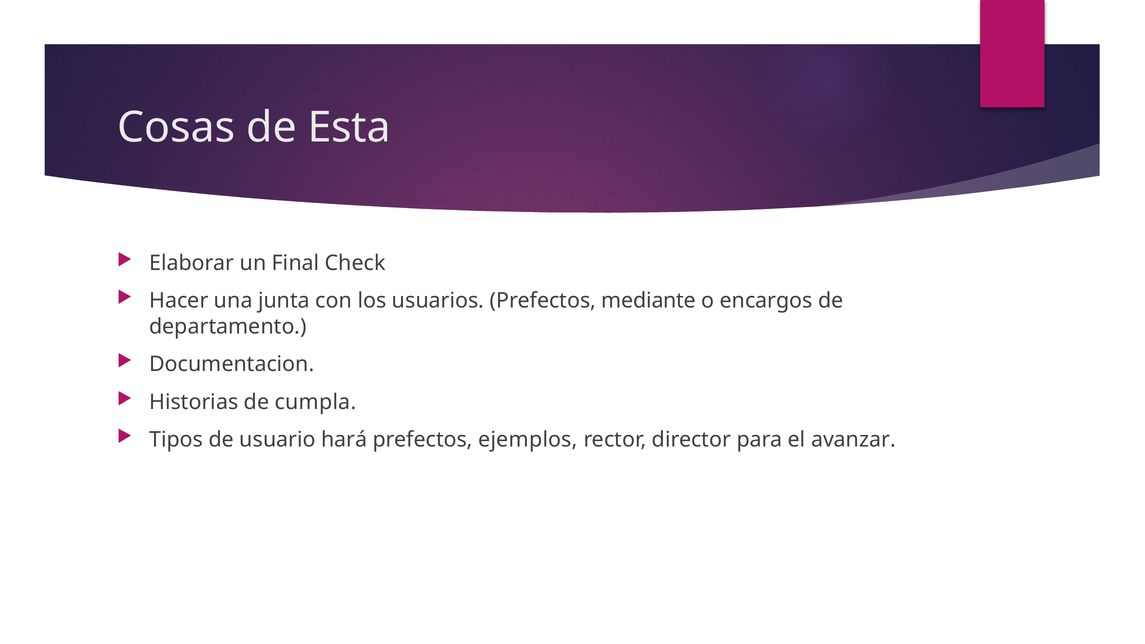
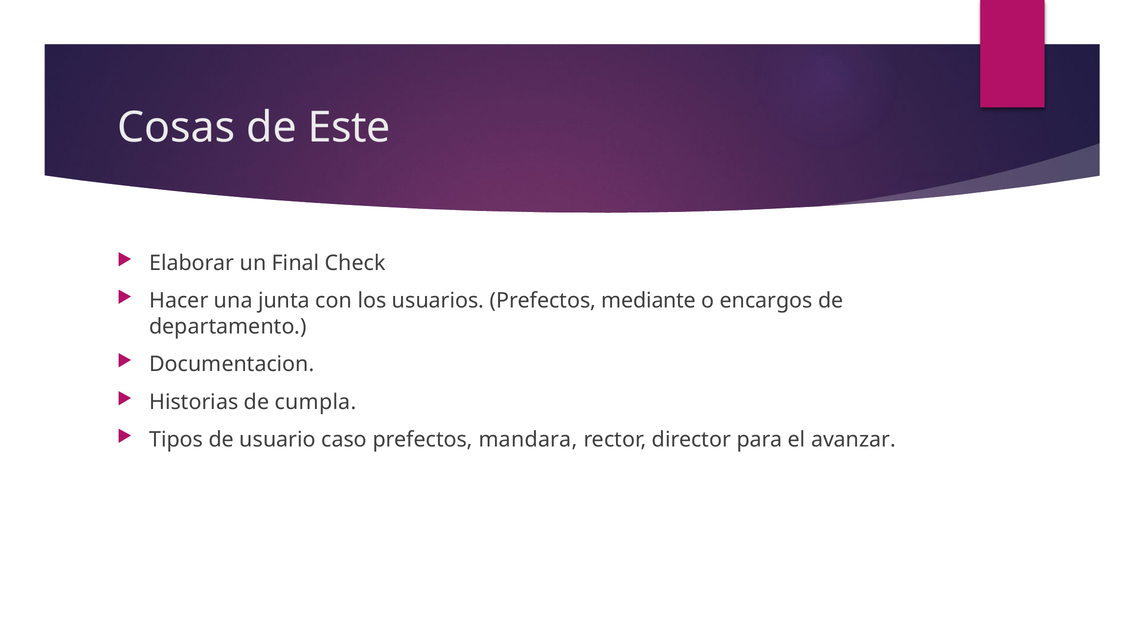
Esta: Esta -> Este
hará: hará -> caso
ejemplos: ejemplos -> mandara
